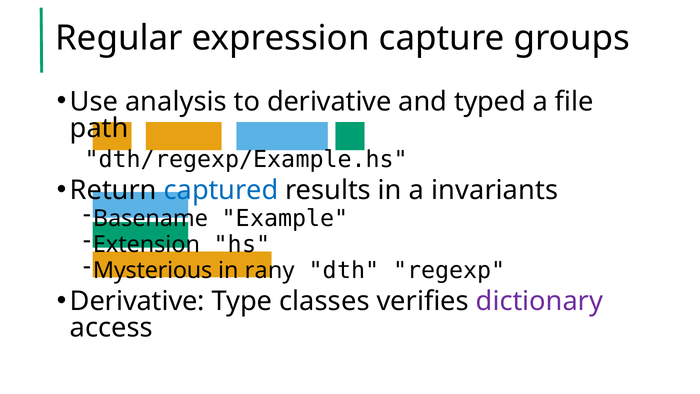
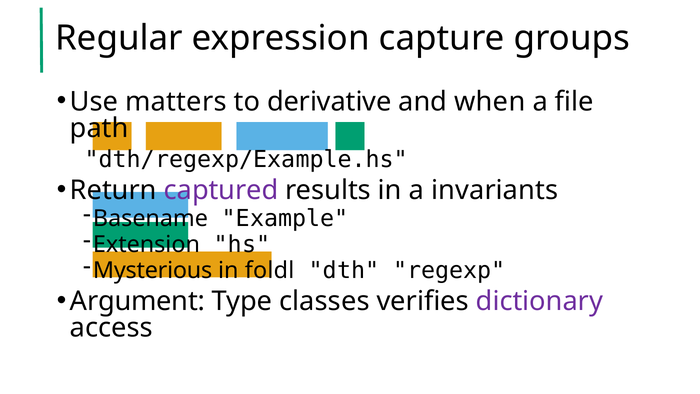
analysis: analysis -> matters
typed: typed -> when
captured colour: blue -> purple
rany: rany -> foldl
Derivative at (137, 301): Derivative -> Argument
